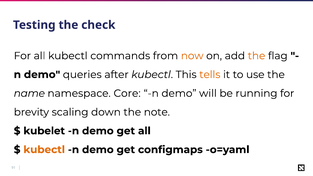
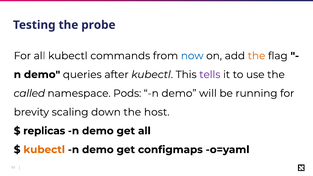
check: check -> probe
now colour: orange -> blue
tells colour: orange -> purple
name: name -> called
Core: Core -> Pods
note: note -> host
kubelet: kubelet -> replicas
